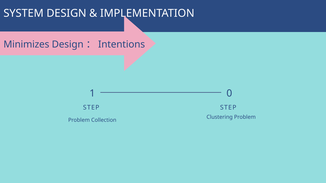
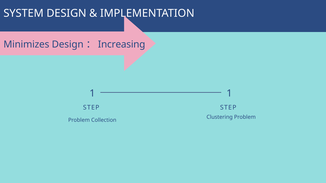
Intentions: Intentions -> Increasing
1 0: 0 -> 1
